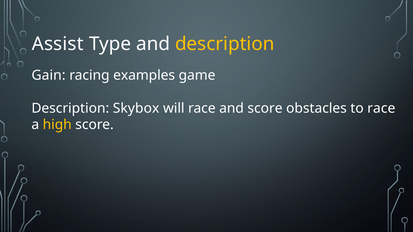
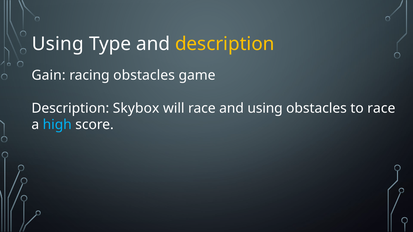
Assist at (58, 44): Assist -> Using
racing examples: examples -> obstacles
and score: score -> using
high colour: yellow -> light blue
